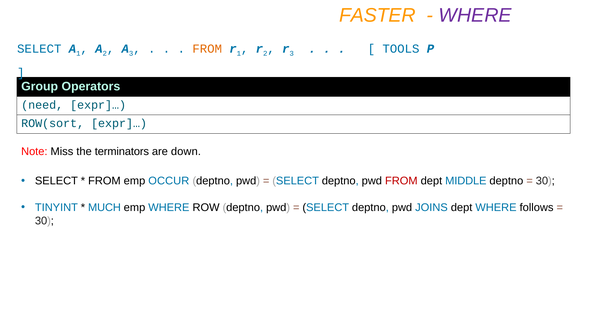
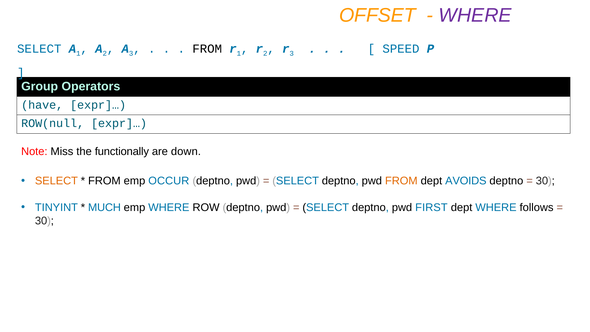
FASTER: FASTER -> OFFSET
FROM at (207, 49) colour: orange -> black
TOOLS: TOOLS -> SPEED
need: need -> have
ROW(sort: ROW(sort -> ROW(null
terminators: terminators -> functionally
SELECT at (56, 181) colour: black -> orange
FROM at (401, 181) colour: red -> orange
MIDDLE: MIDDLE -> AVOIDS
JOINS: JOINS -> FIRST
